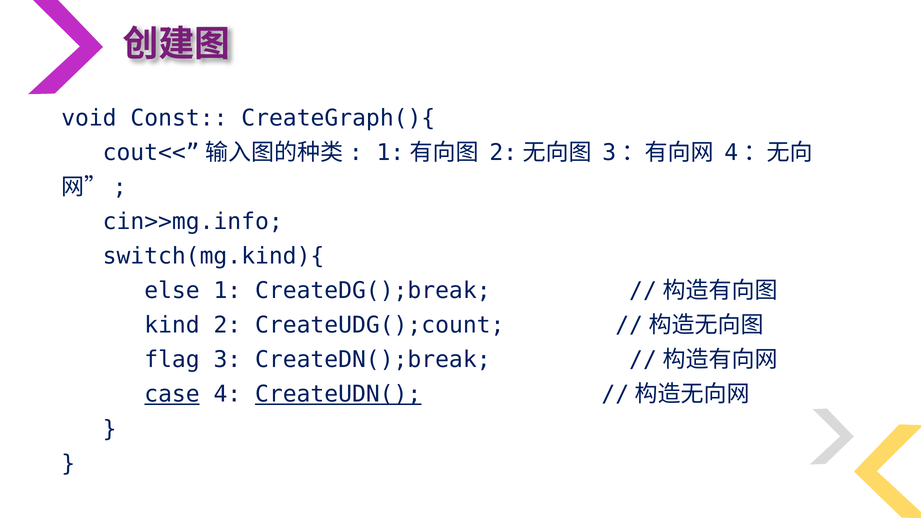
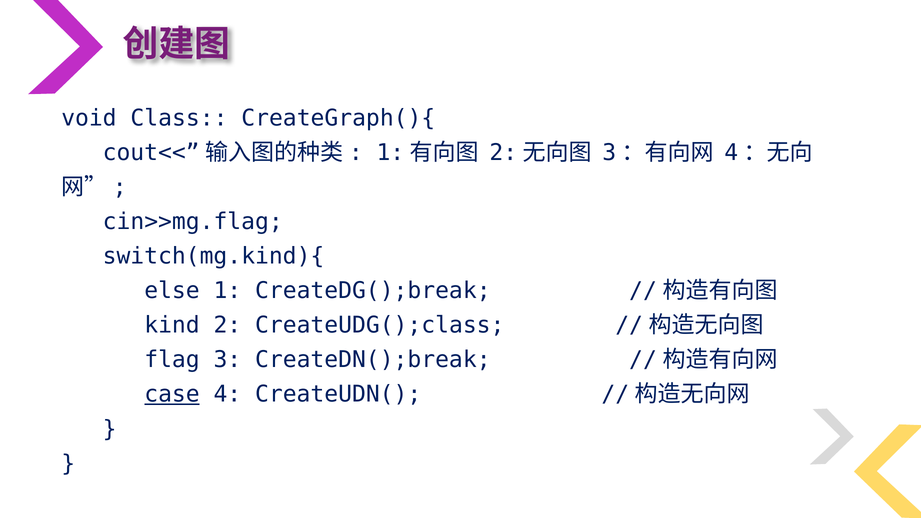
Const: Const -> Class
cin>>mg.info: cin>>mg.info -> cin>>mg.flag
CreateUDG();count: CreateUDG();count -> CreateUDG();class
CreateUDN( underline: present -> none
